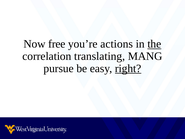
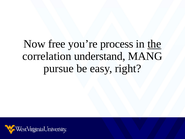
actions: actions -> process
translating: translating -> understand
right underline: present -> none
